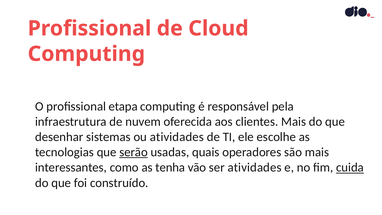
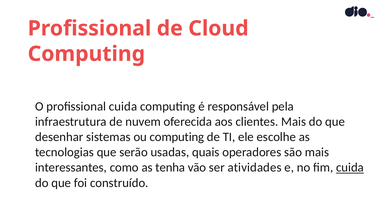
profissional etapa: etapa -> cuida
ou atividades: atividades -> computing
serão underline: present -> none
